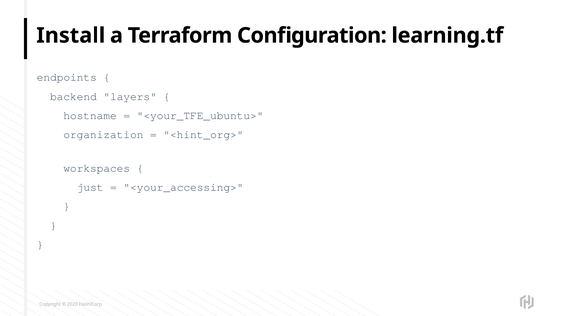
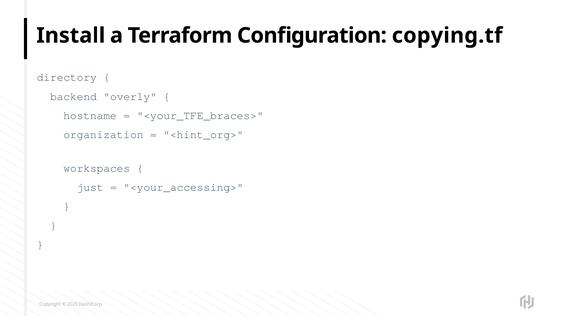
learning.tf: learning.tf -> copying.tf
endpoints: endpoints -> directory
layers: layers -> overly
<your_TFE_ubuntu>: <your_TFE_ubuntu> -> <your_TFE_braces>
